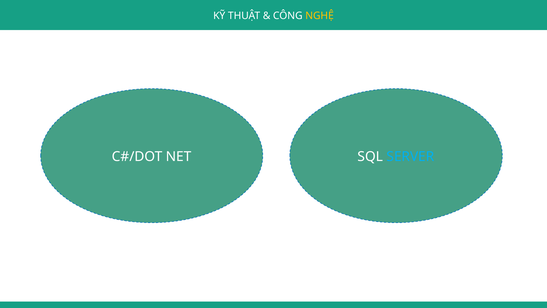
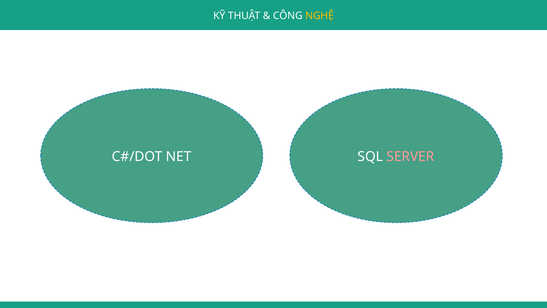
SERVER colour: light blue -> pink
